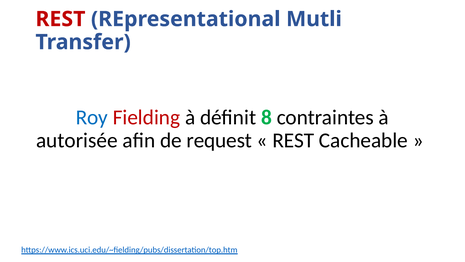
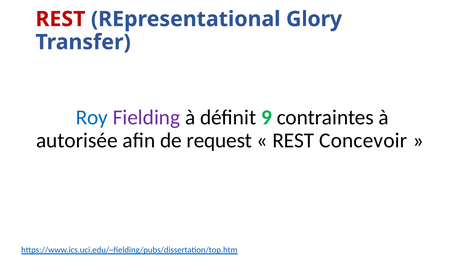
Mutli: Mutli -> Glory
Fielding colour: red -> purple
8: 8 -> 9
Cacheable: Cacheable -> Concevoir
